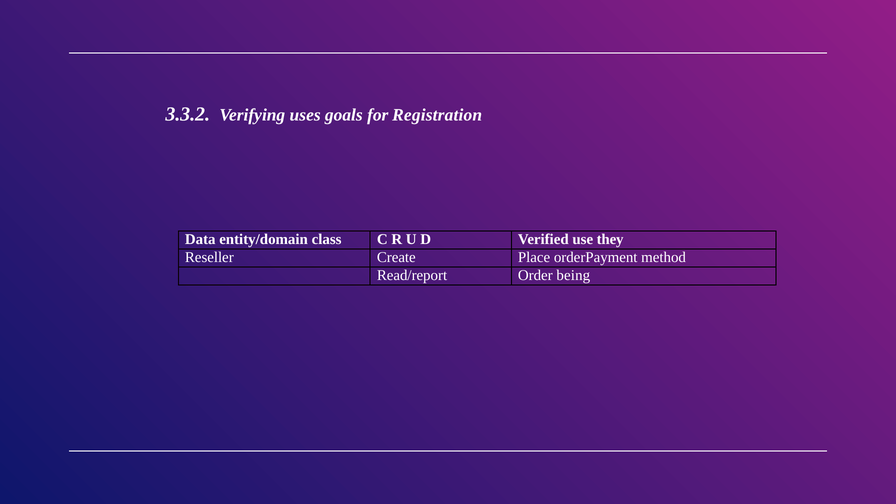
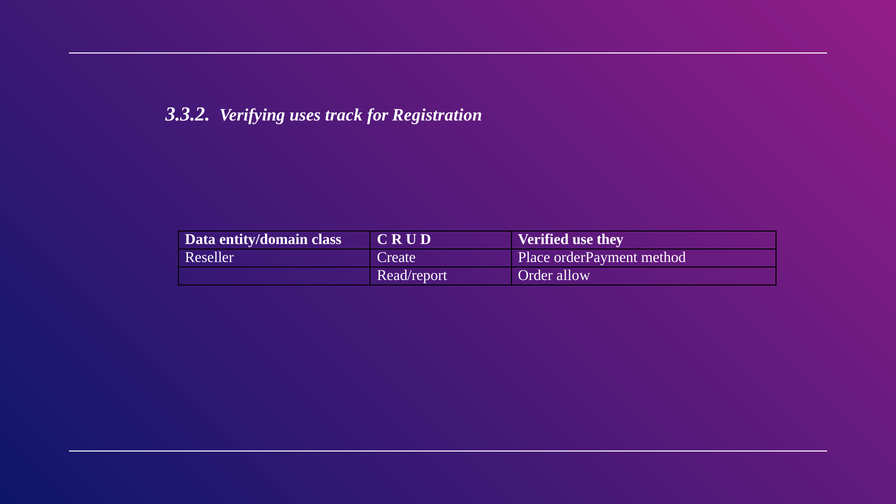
goals: goals -> track
being: being -> allow
